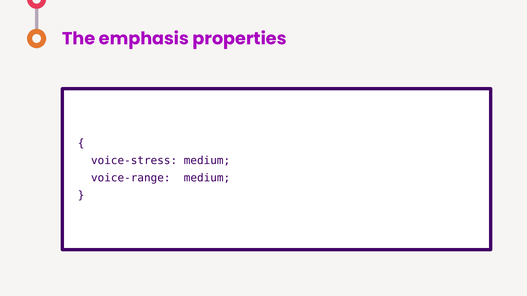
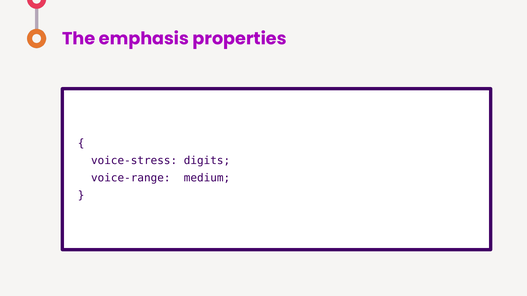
voice-stress medium: medium -> digits
